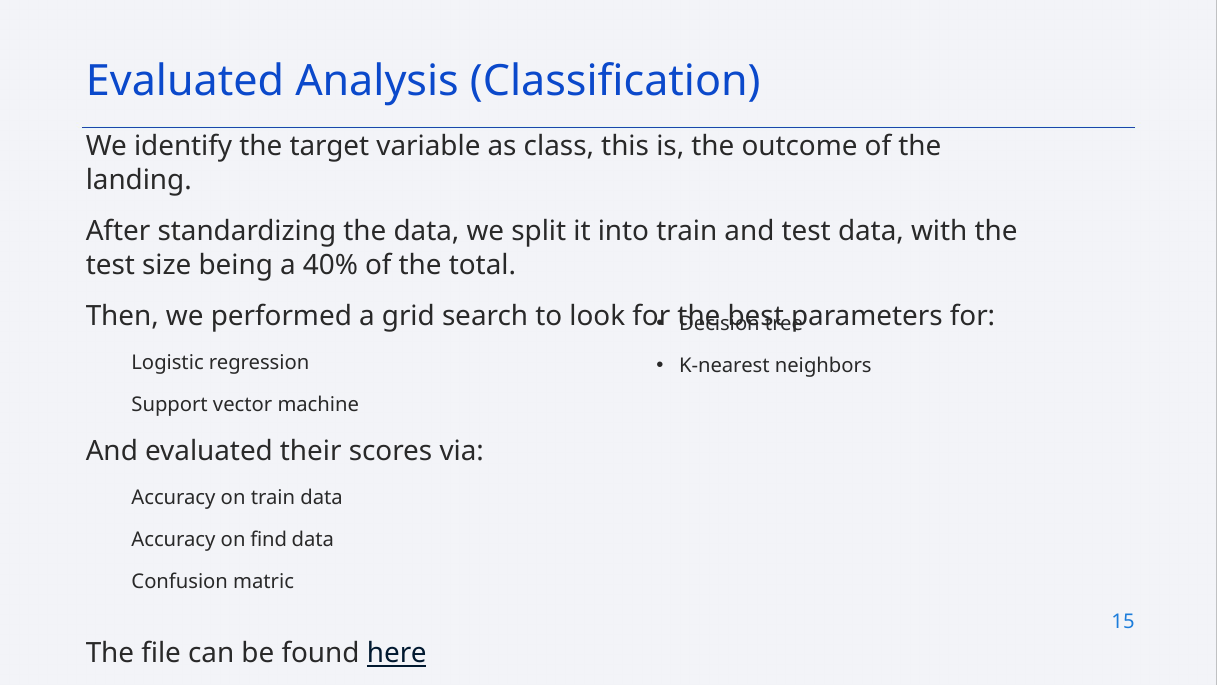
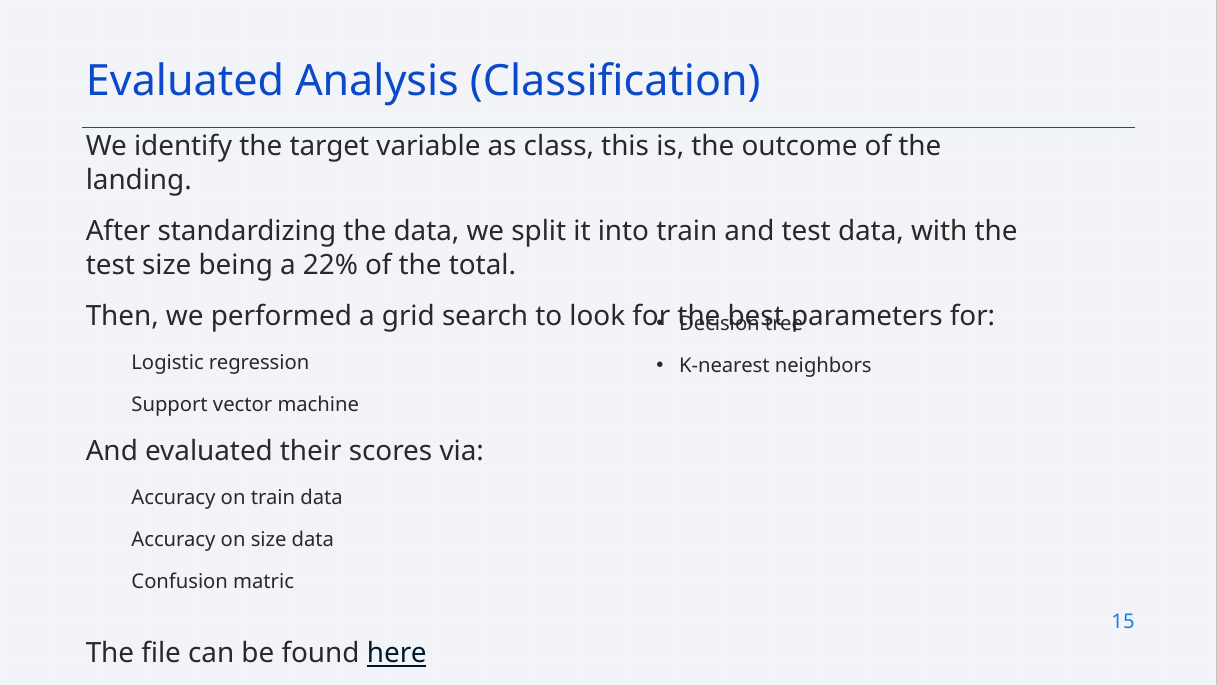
40%: 40% -> 22%
on find: find -> size
